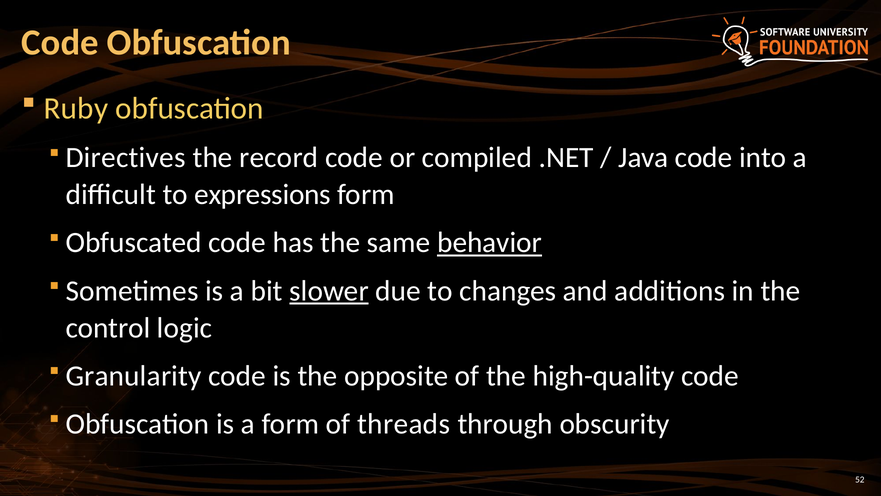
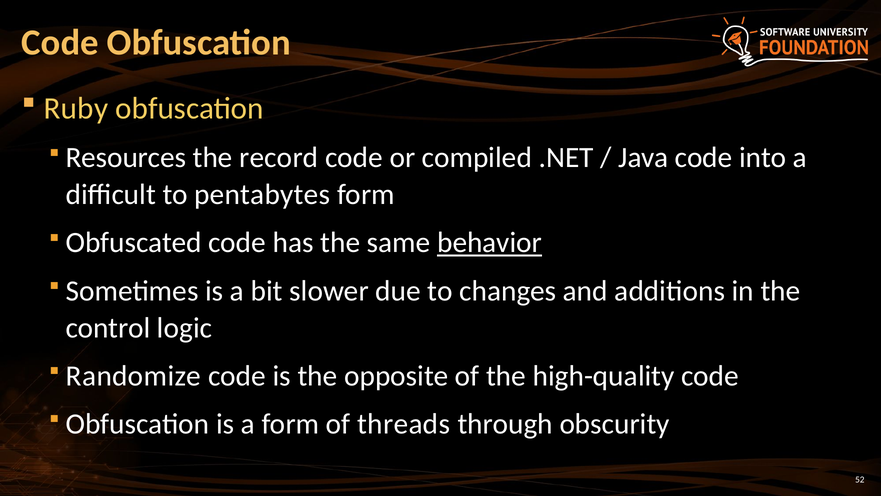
Directives: Directives -> Resources
expressions: expressions -> pentabytes
slower underline: present -> none
Granularity: Granularity -> Randomize
